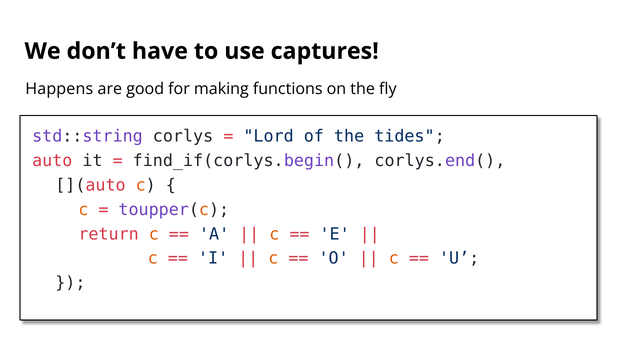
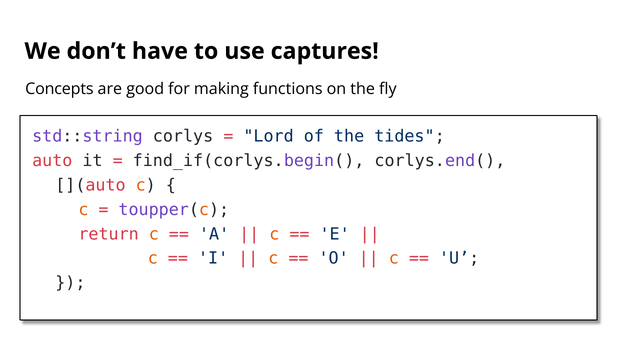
Happens: Happens -> Concepts
